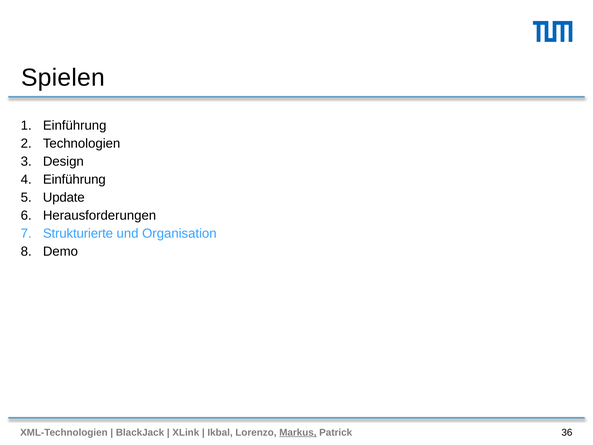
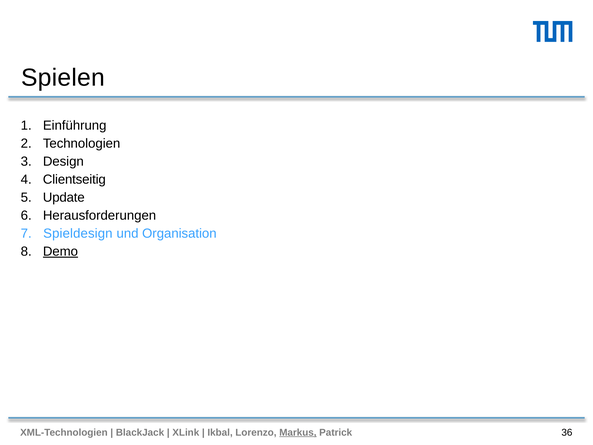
Einführung at (74, 179): Einführung -> Clientseitig
Strukturierte: Strukturierte -> Spieldesign
Demo underline: none -> present
